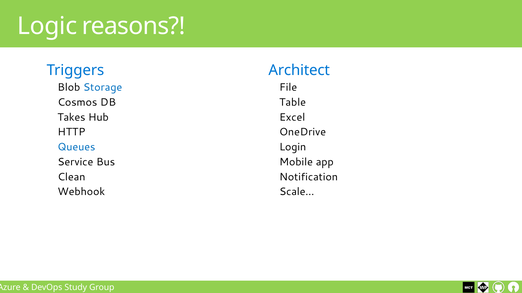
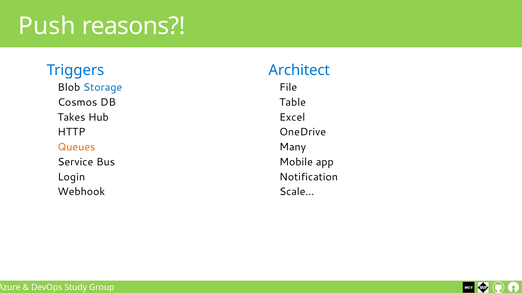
Logic: Logic -> Push
Queues colour: blue -> orange
Login: Login -> Many
Clean: Clean -> Login
